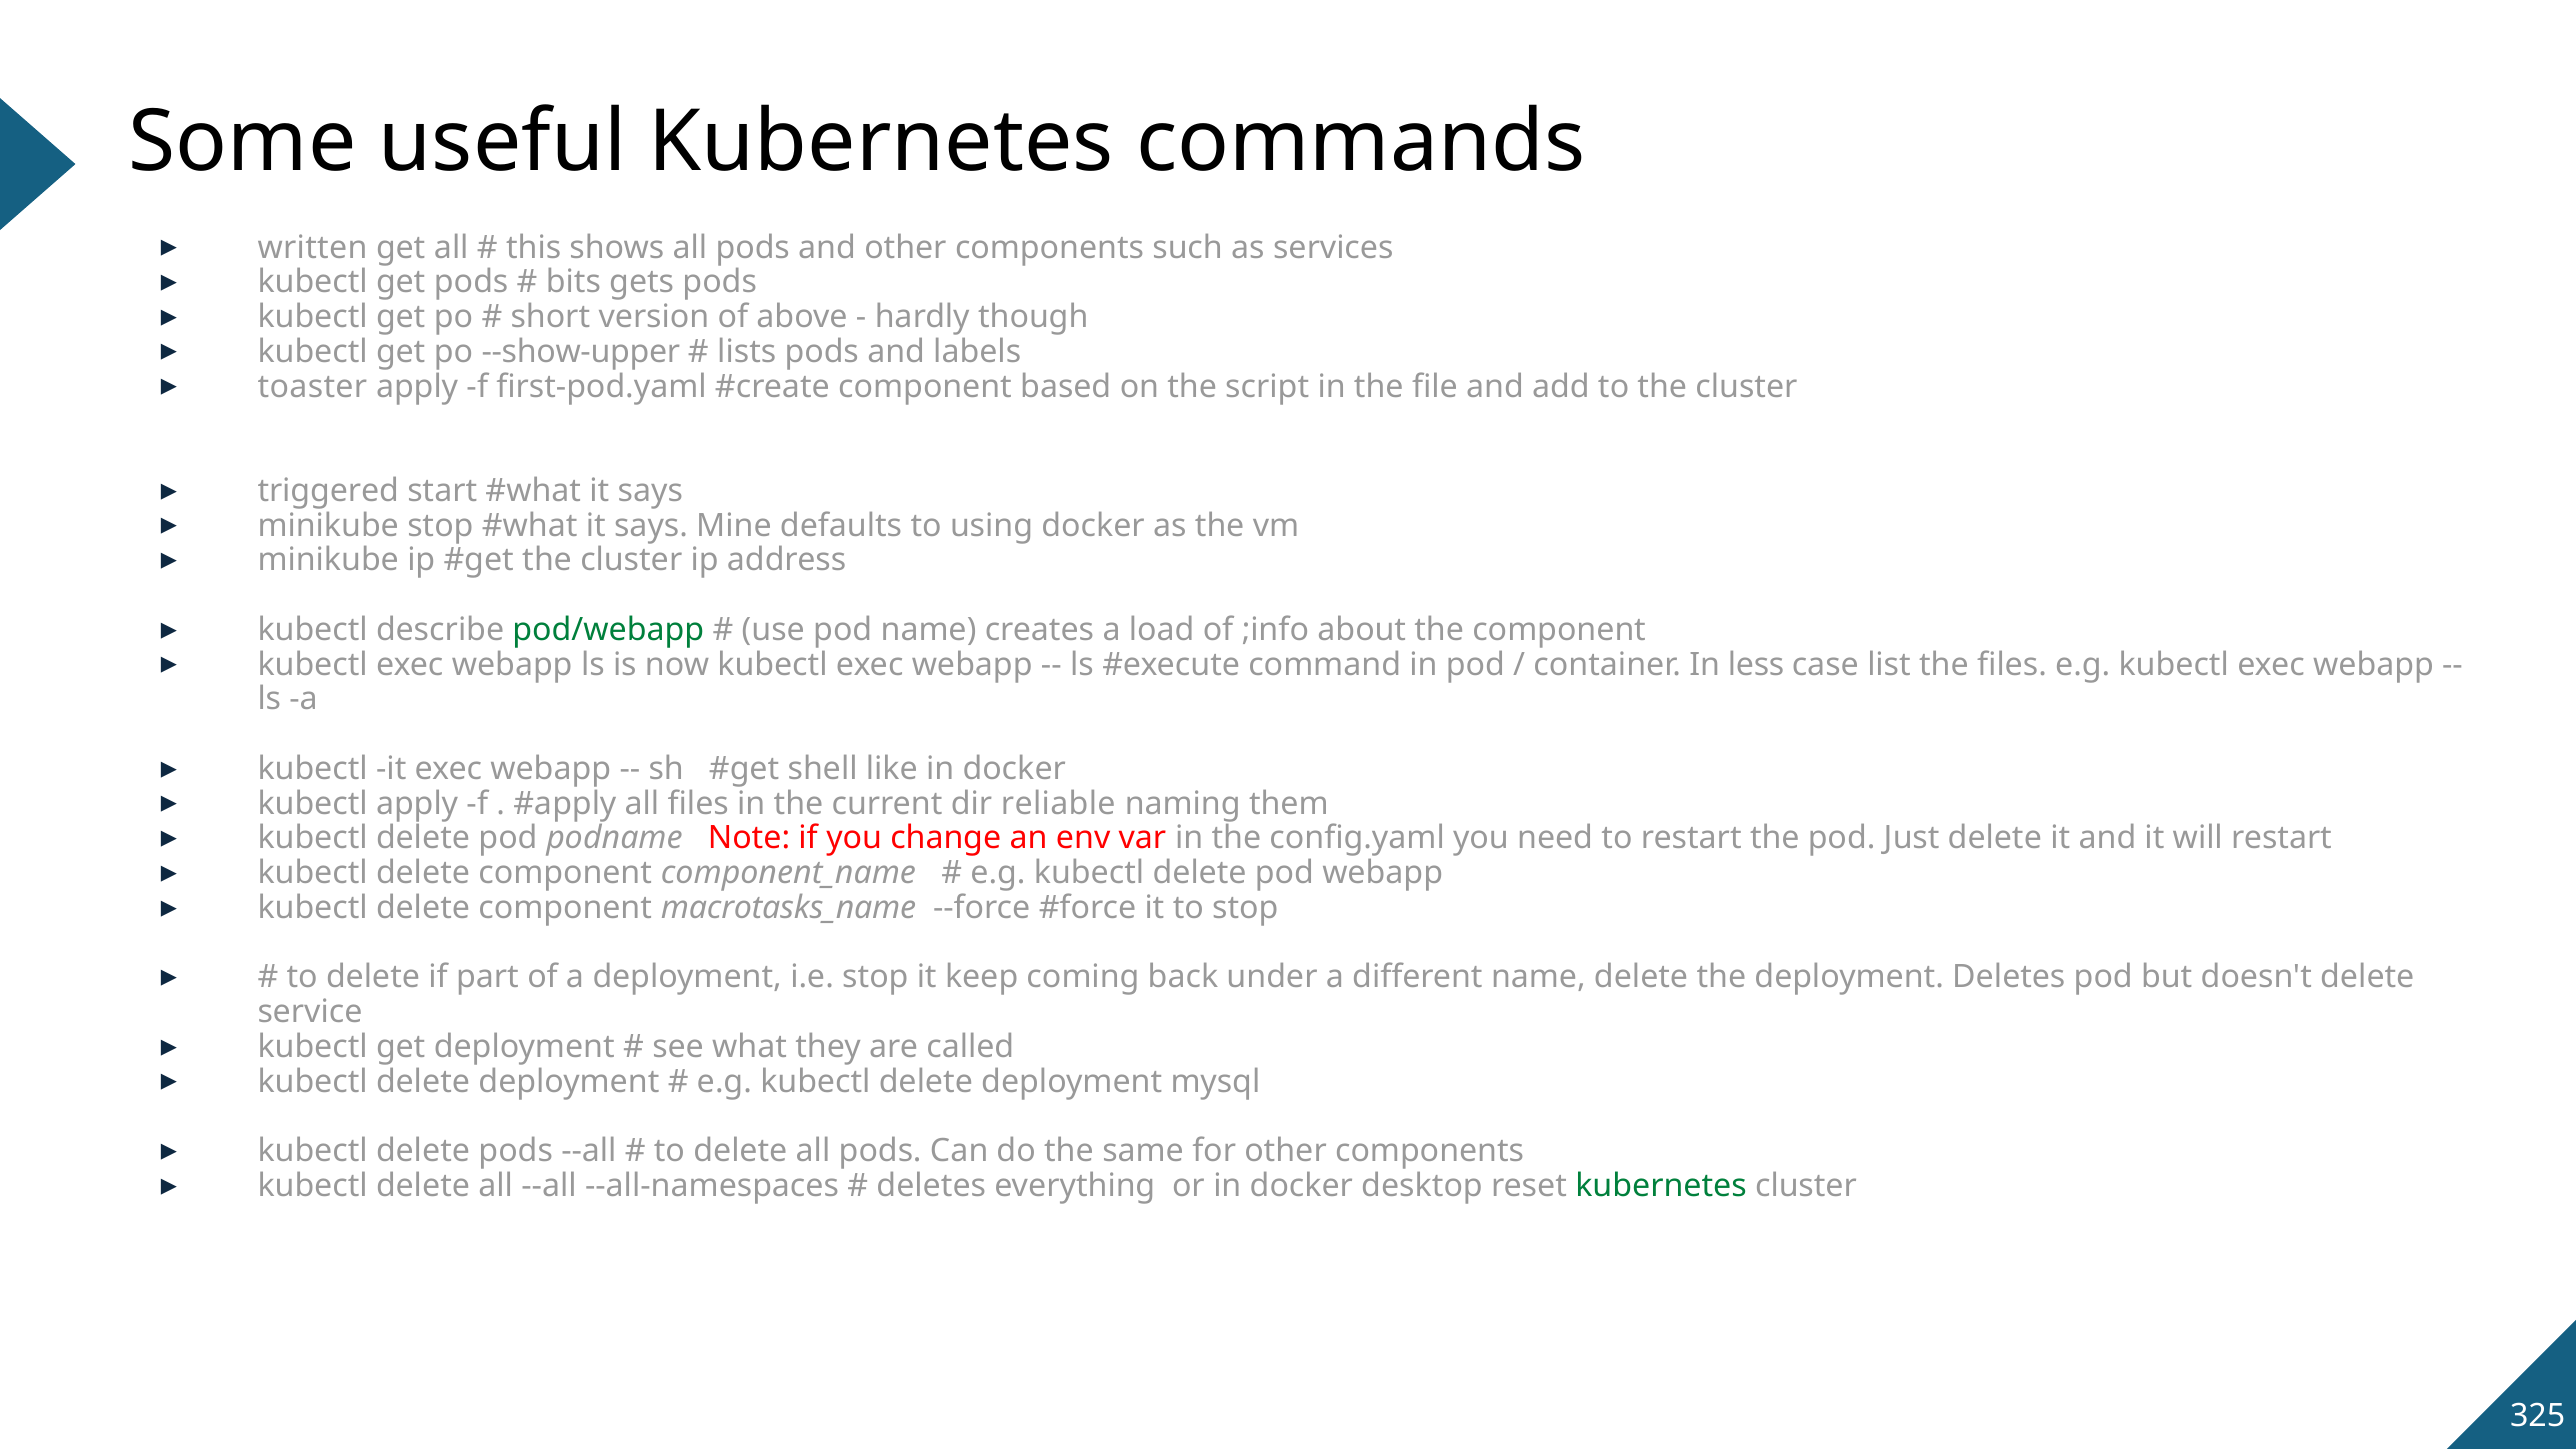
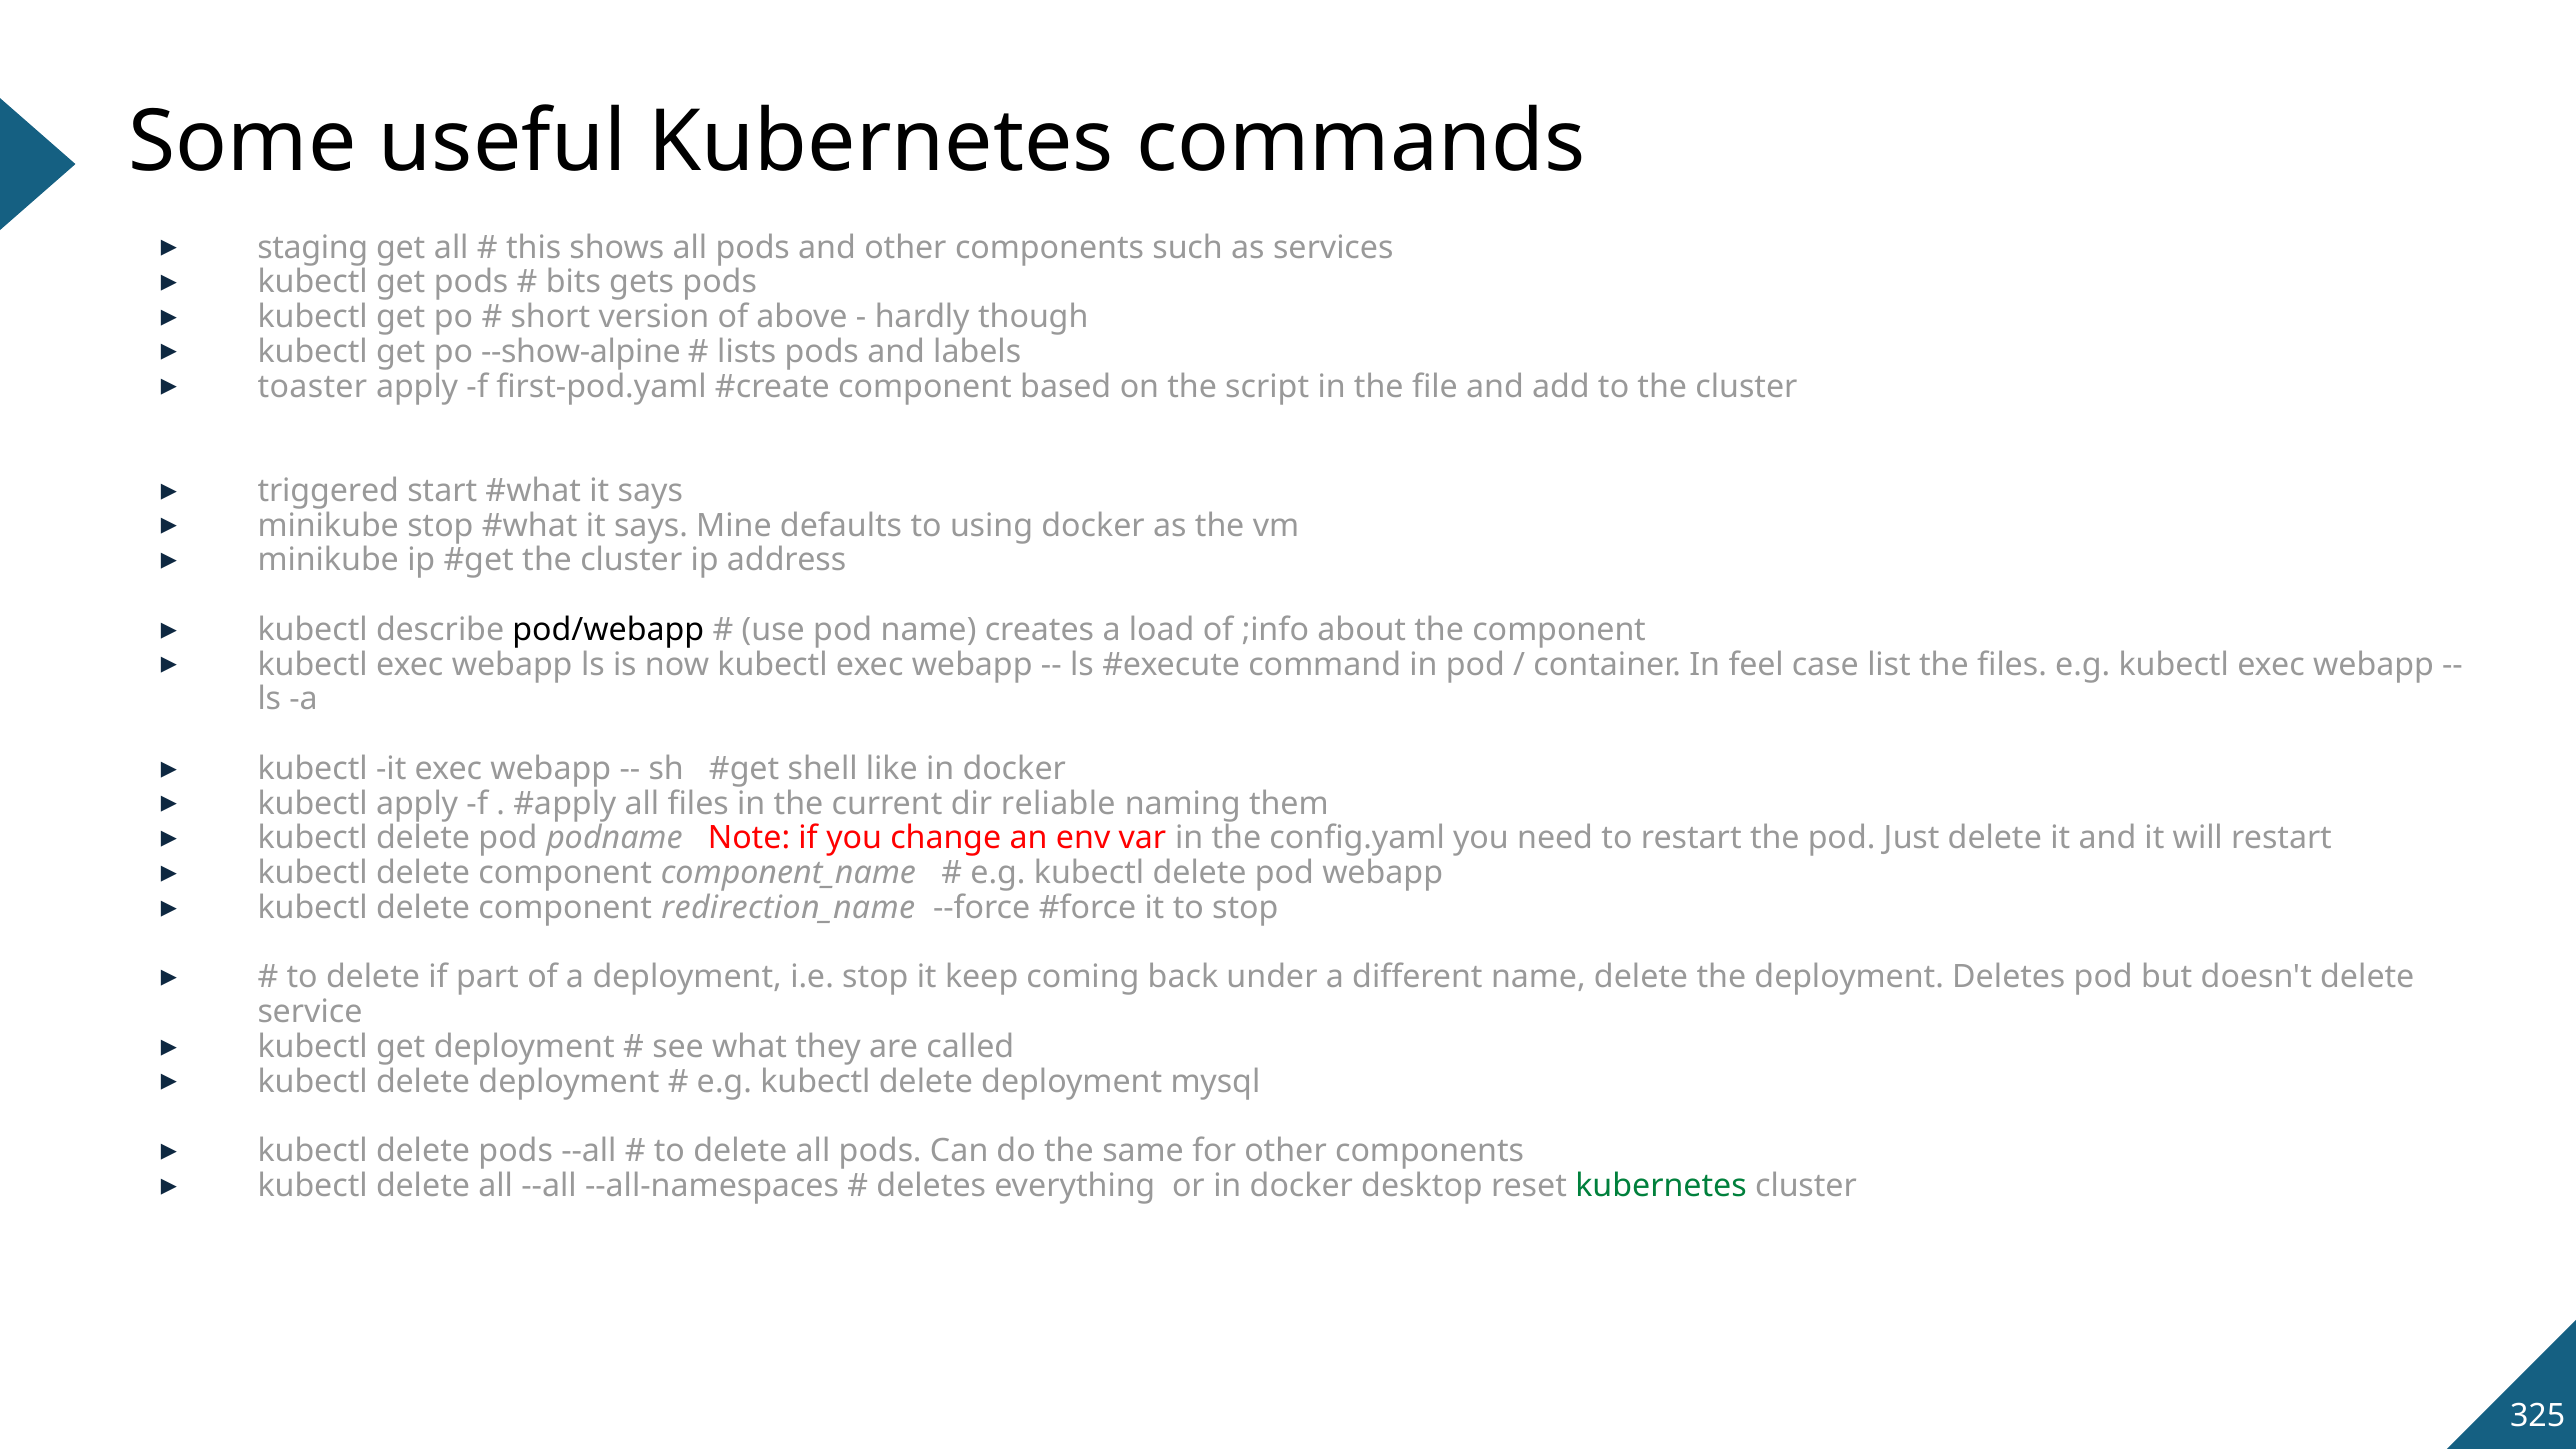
written: written -> staging
--show-upper: --show-upper -> --show-alpine
pod/webapp colour: green -> black
less: less -> feel
macrotasks_name: macrotasks_name -> redirection_name
